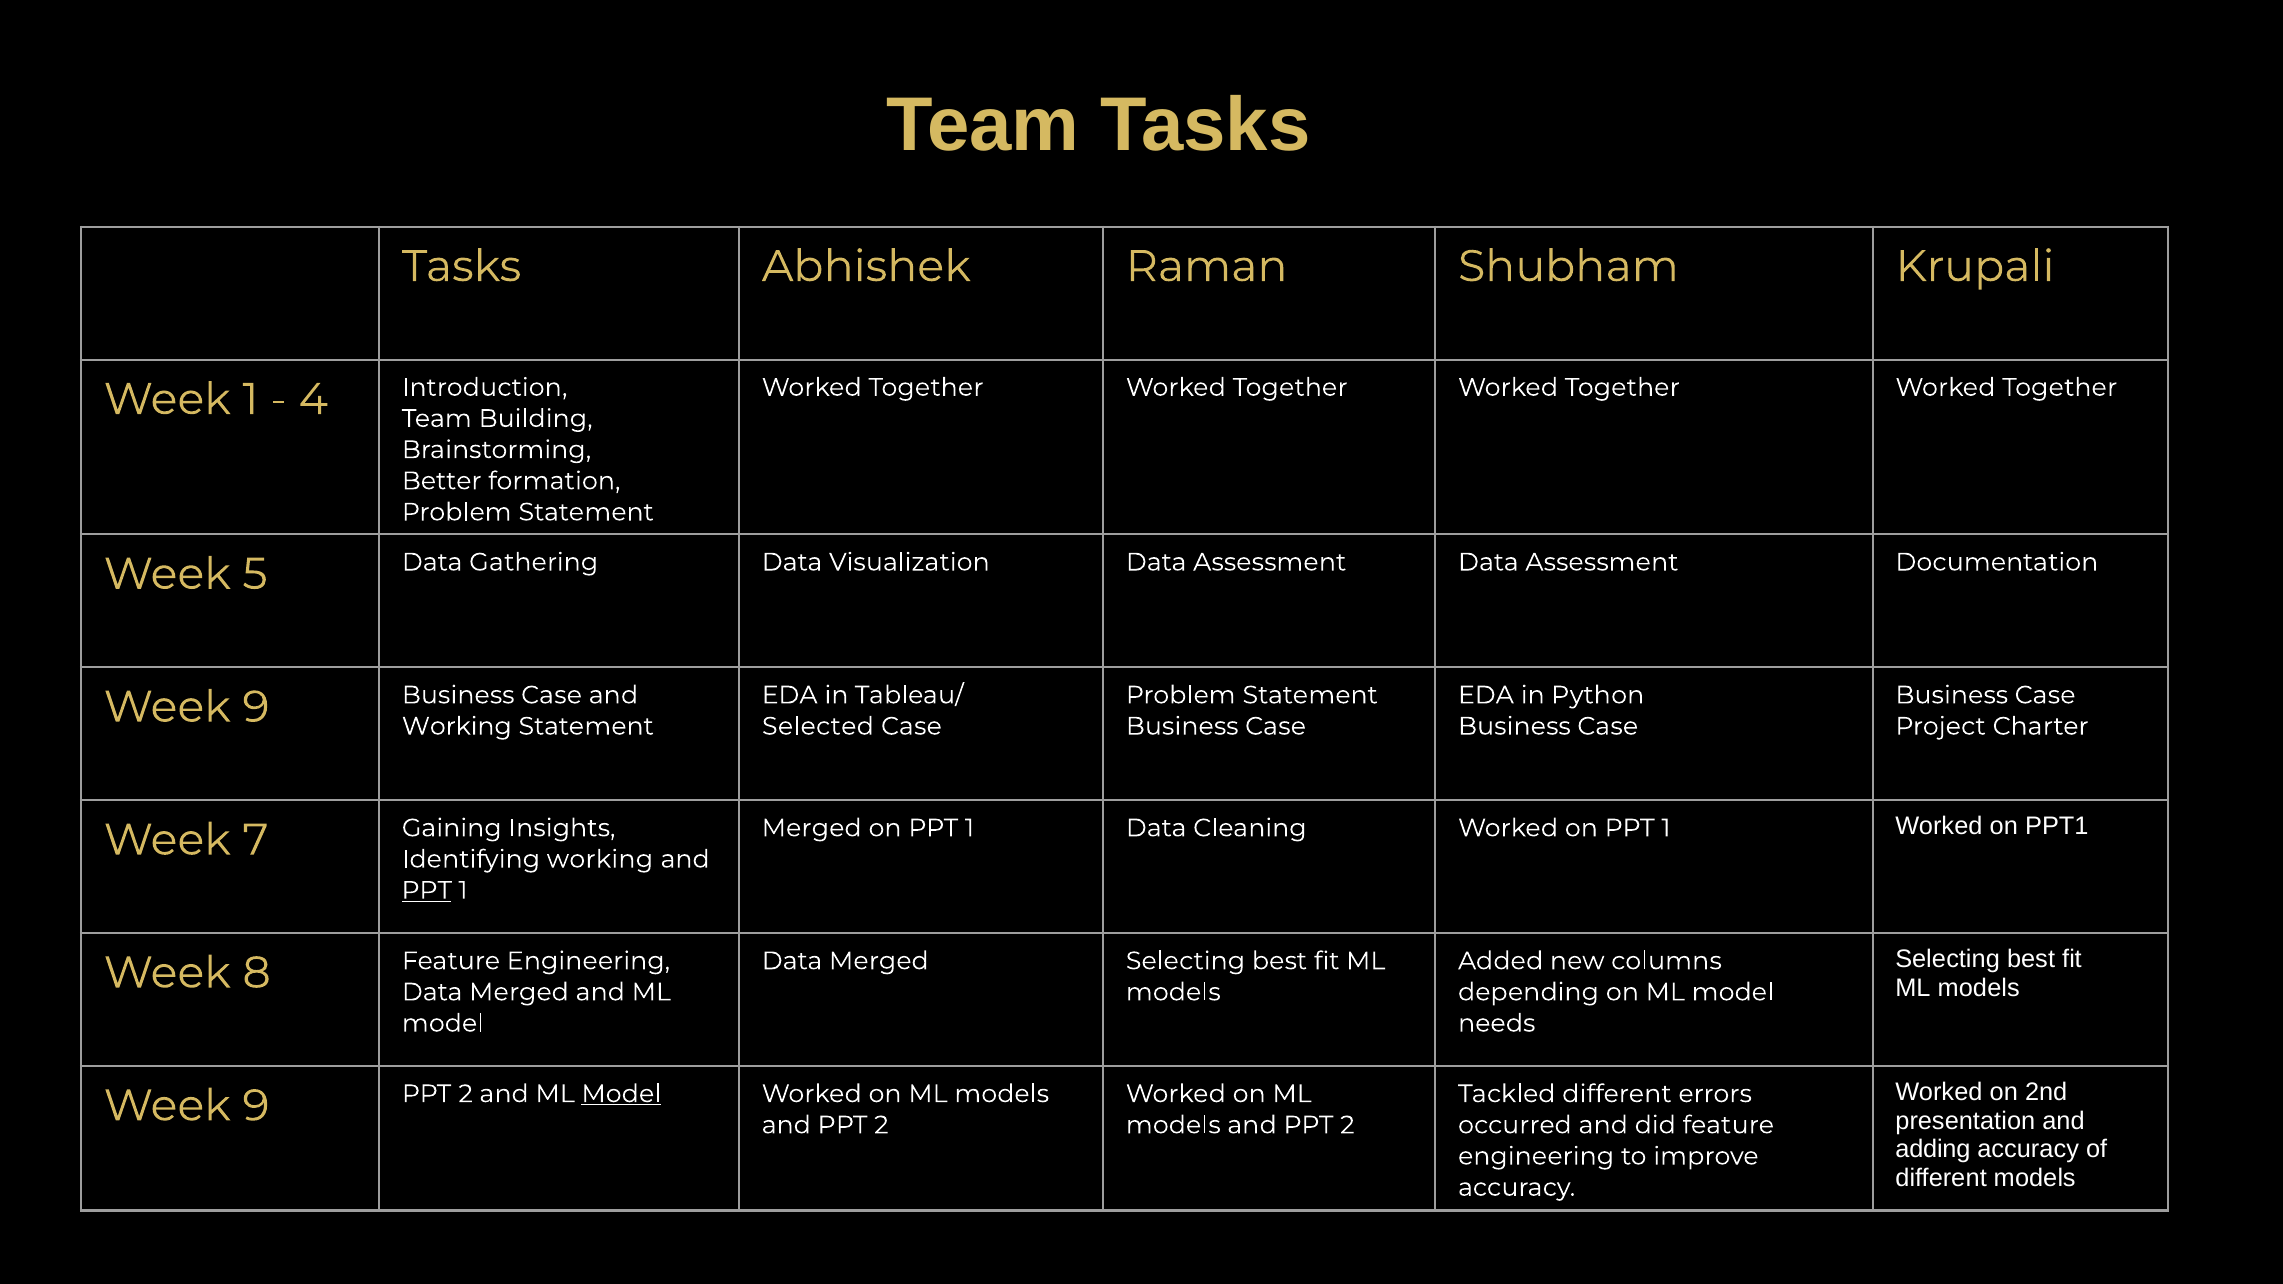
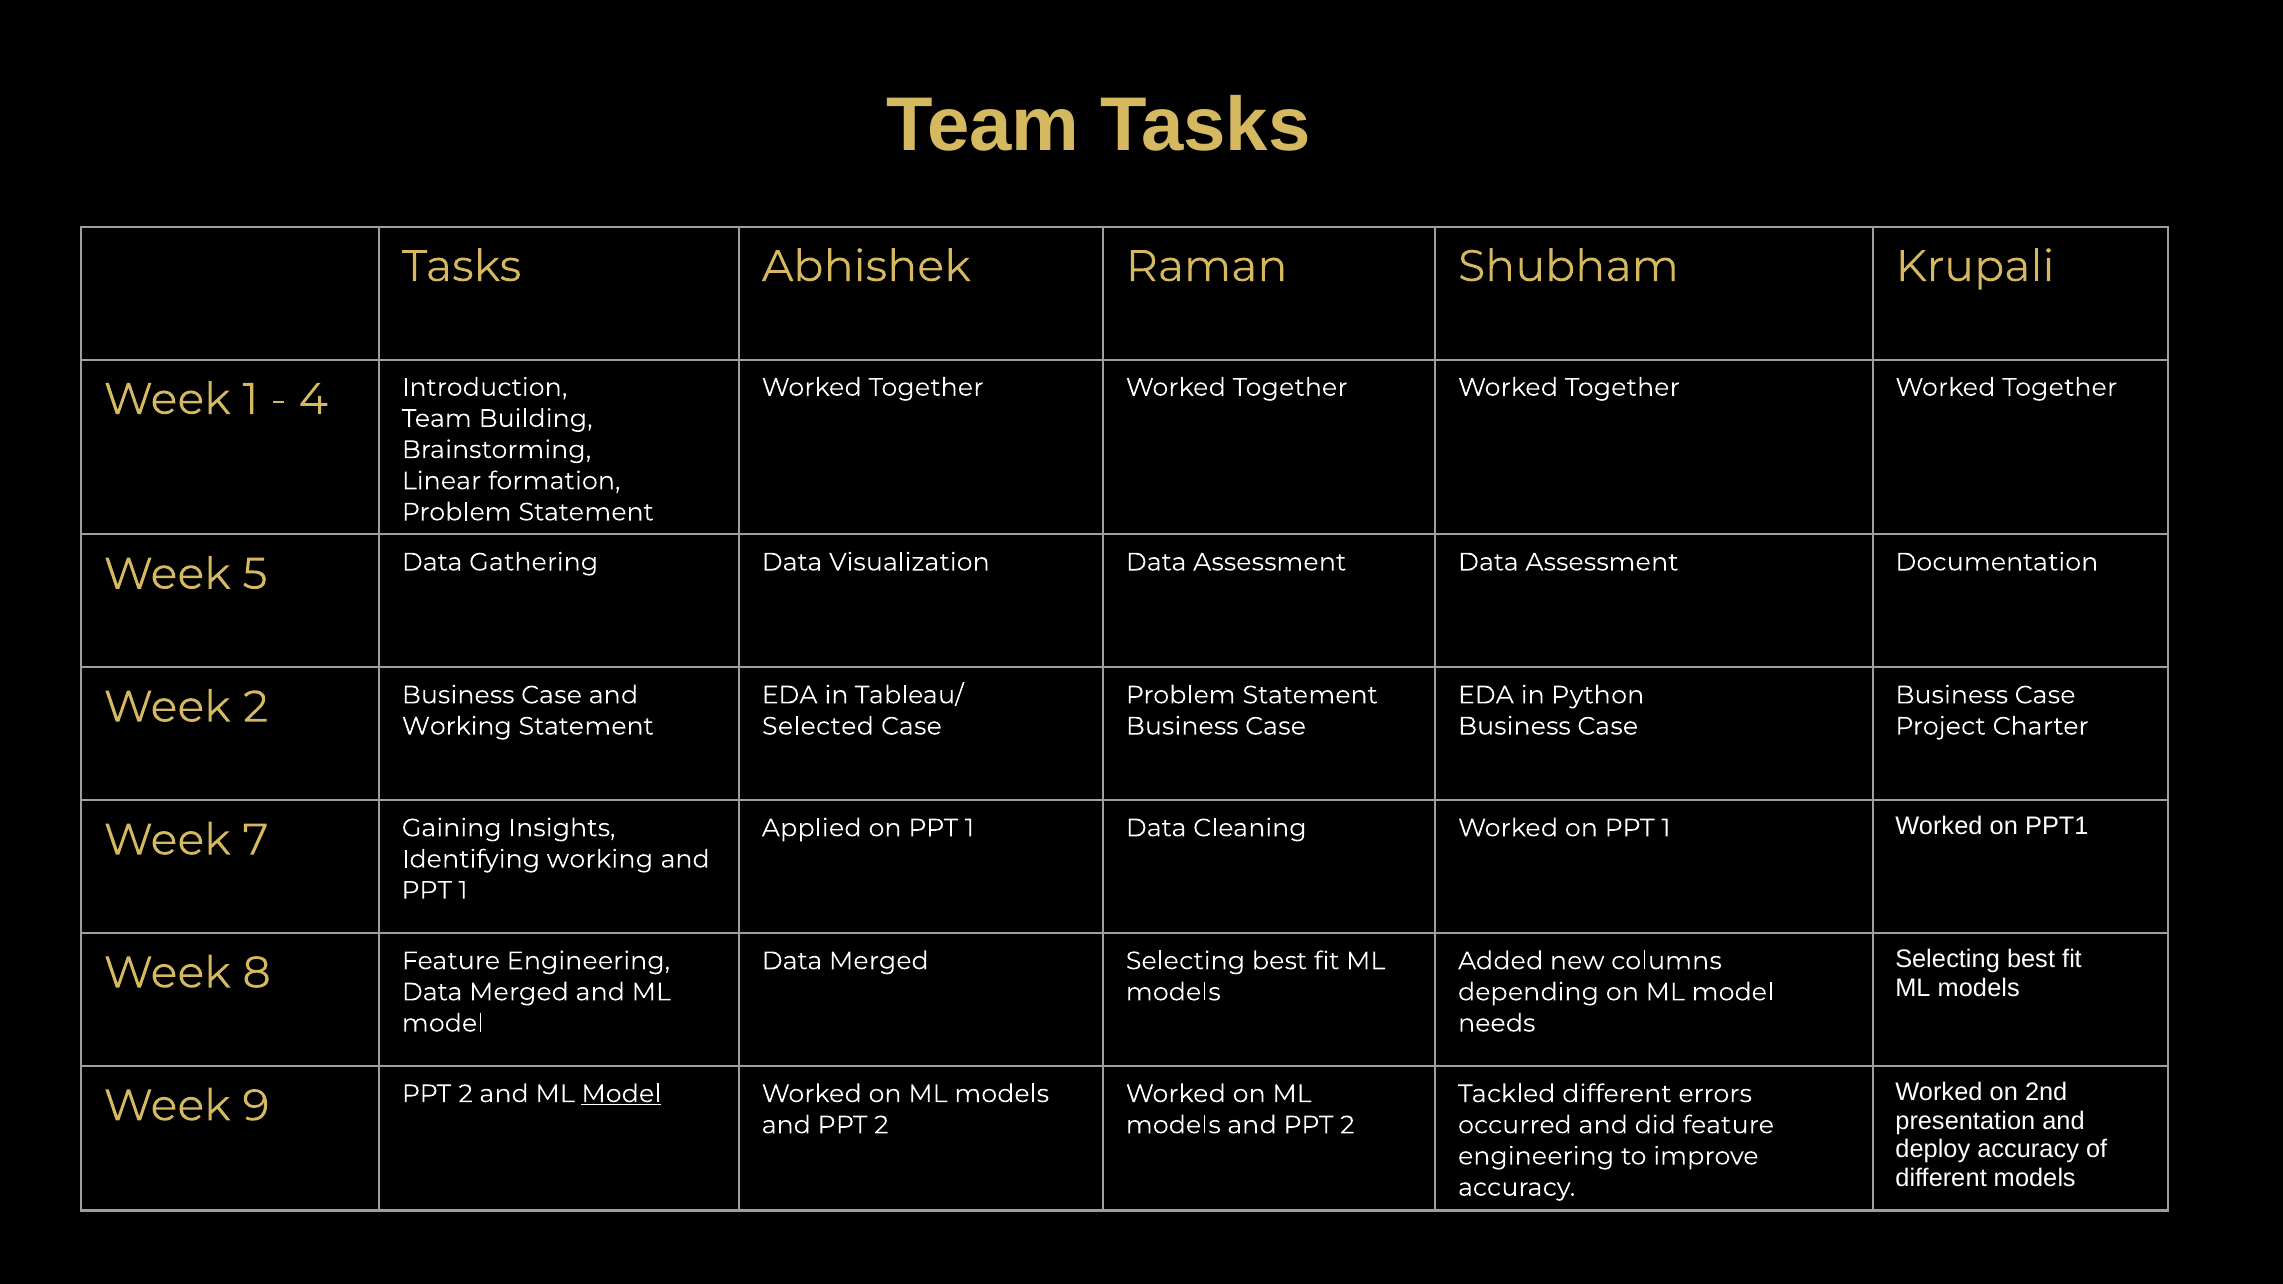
Better: Better -> Linear
9 at (256, 707): 9 -> 2
Merged at (812, 828): Merged -> Applied
PPT at (427, 891) underline: present -> none
adding: adding -> deploy
